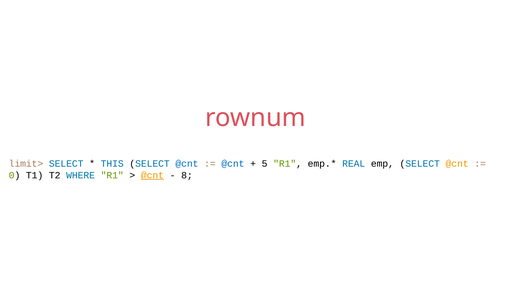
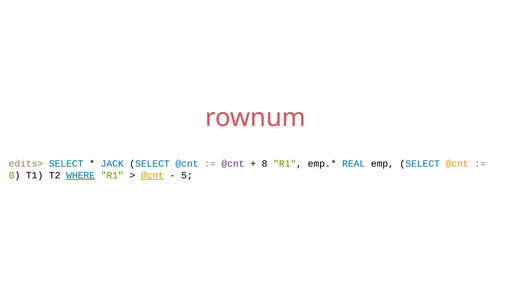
limit>: limit> -> edits>
THIS: THIS -> JACK
@cnt at (233, 164) colour: blue -> purple
5: 5 -> 8
WHERE underline: none -> present
8: 8 -> 5
